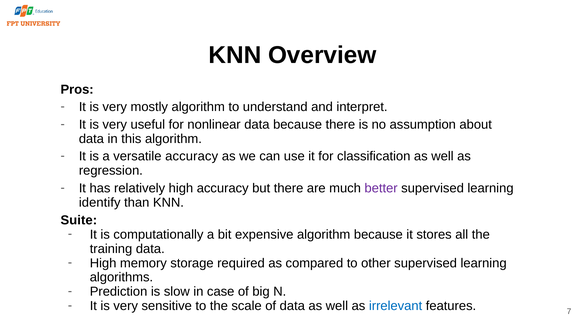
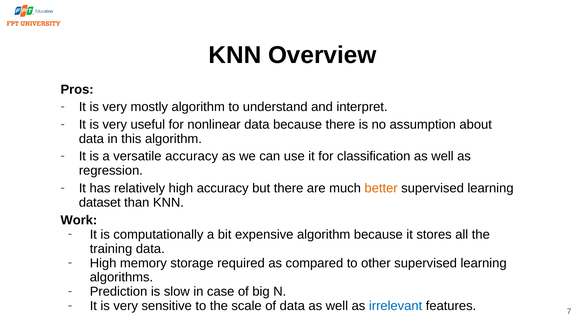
better colour: purple -> orange
identify: identify -> dataset
Suite: Suite -> Work
